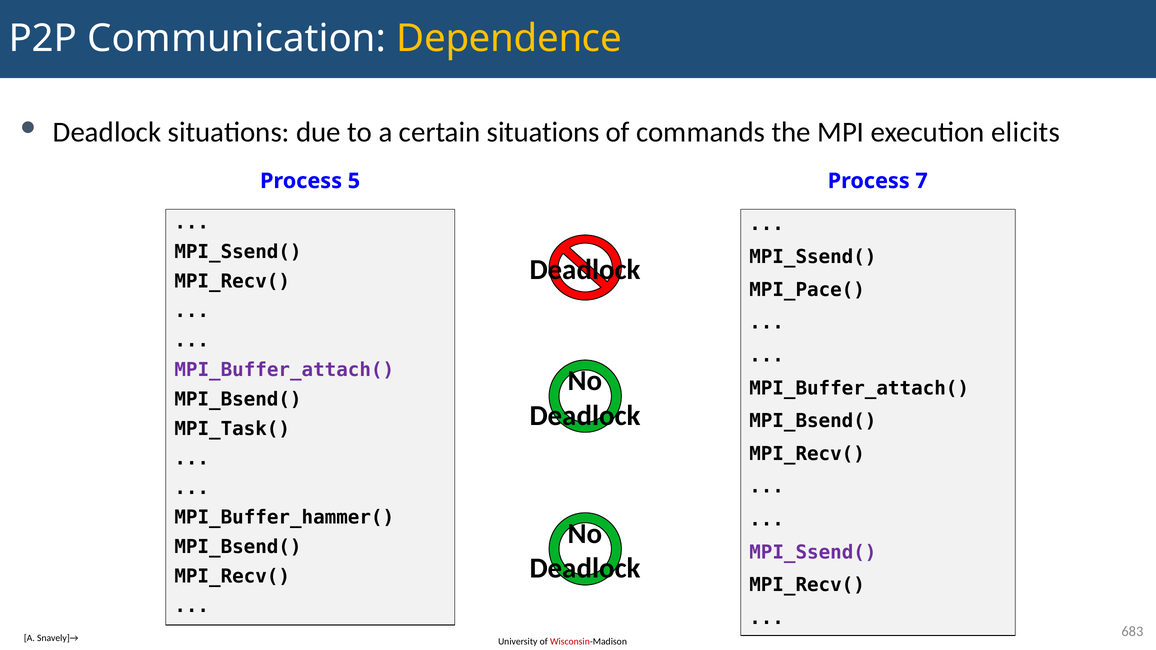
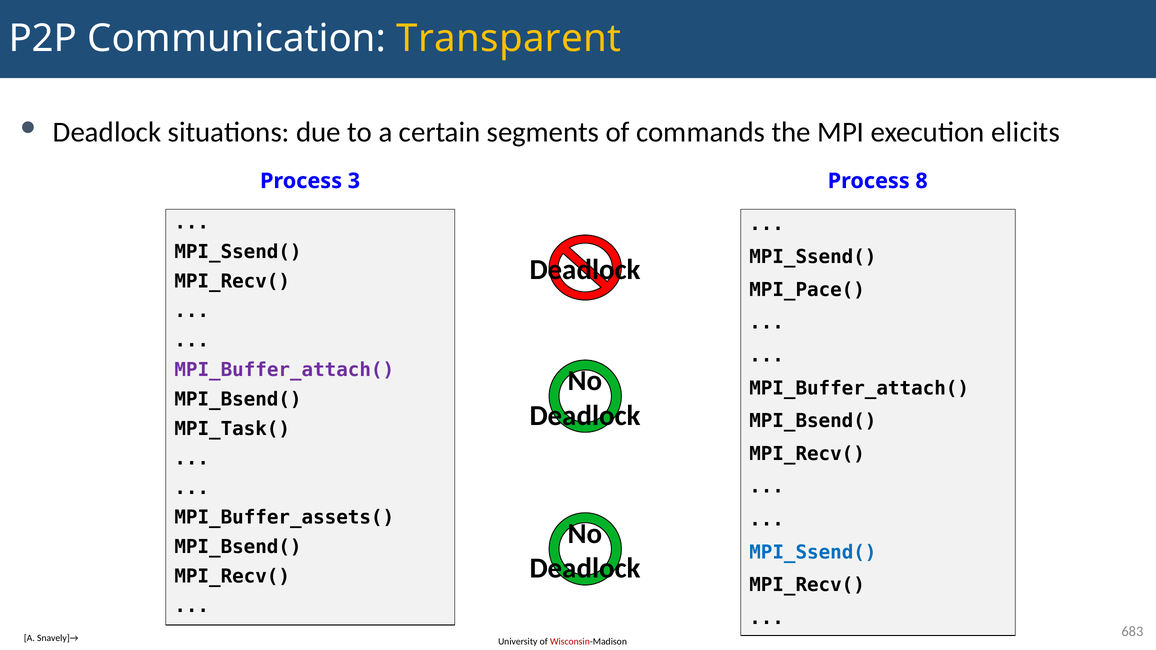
Dependence: Dependence -> Transparent
certain situations: situations -> segments
5: 5 -> 3
7: 7 -> 8
MPI_Buffer_hammer(: MPI_Buffer_hammer( -> MPI_Buffer_assets(
MPI_Ssend( at (813, 552) colour: purple -> blue
